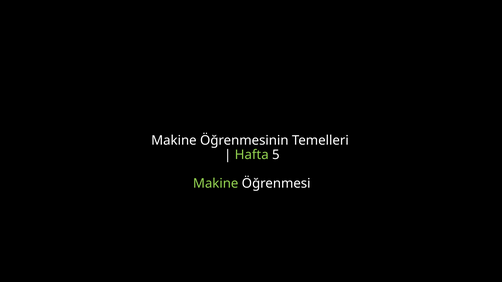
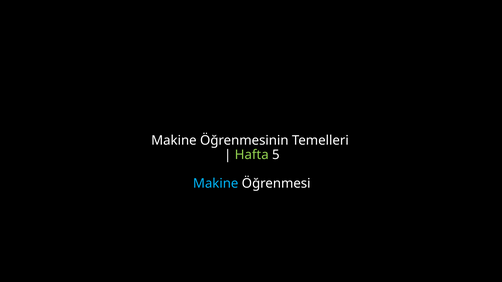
Makine at (216, 184) colour: light green -> light blue
